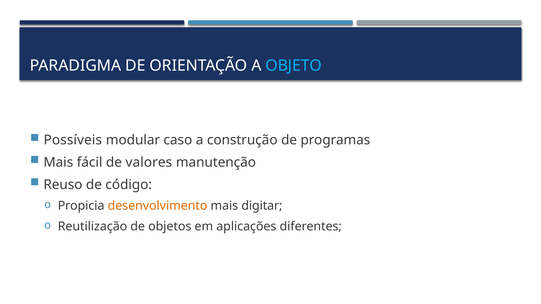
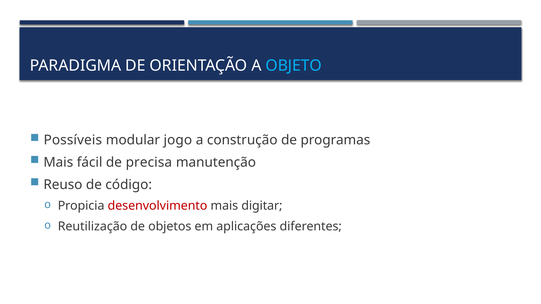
caso: caso -> jogo
valores: valores -> precisa
desenvolvimento colour: orange -> red
